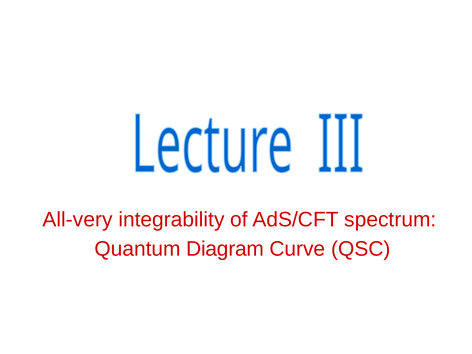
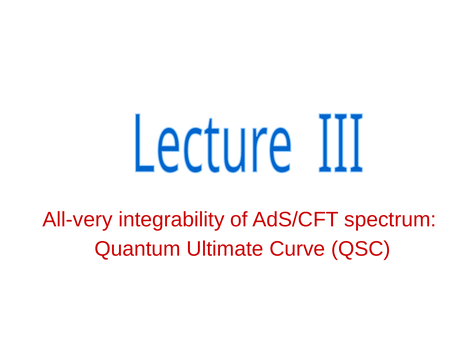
Diagram: Diagram -> Ultimate
